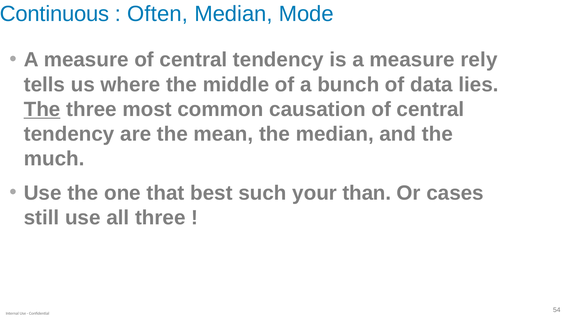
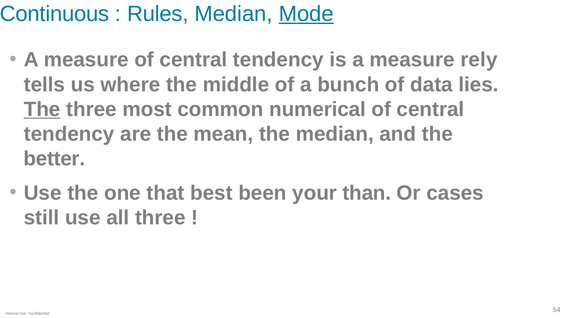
Often: Often -> Rules
Mode underline: none -> present
causation: causation -> numerical
much: much -> better
such: such -> been
